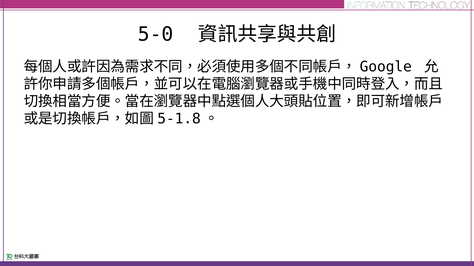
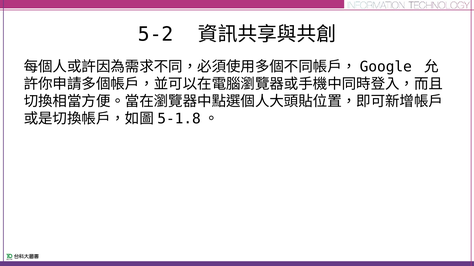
5-0: 5-0 -> 5-2
